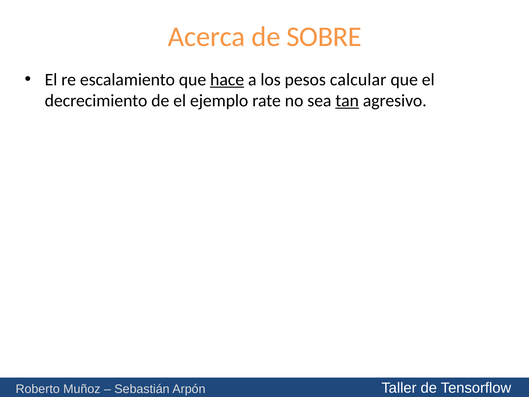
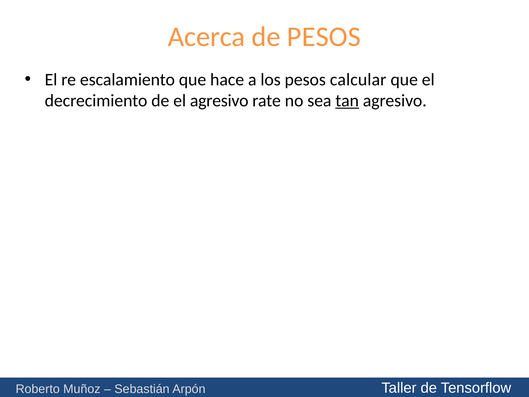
de SOBRE: SOBRE -> PESOS
hace underline: present -> none
el ejemplo: ejemplo -> agresivo
